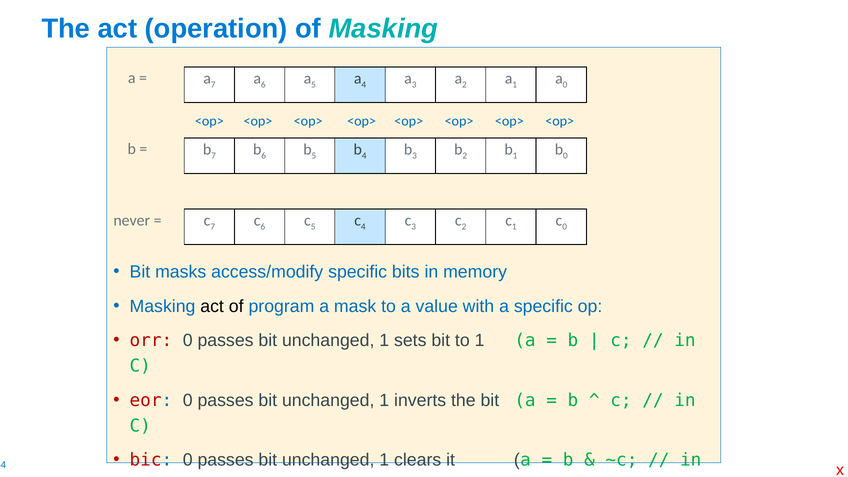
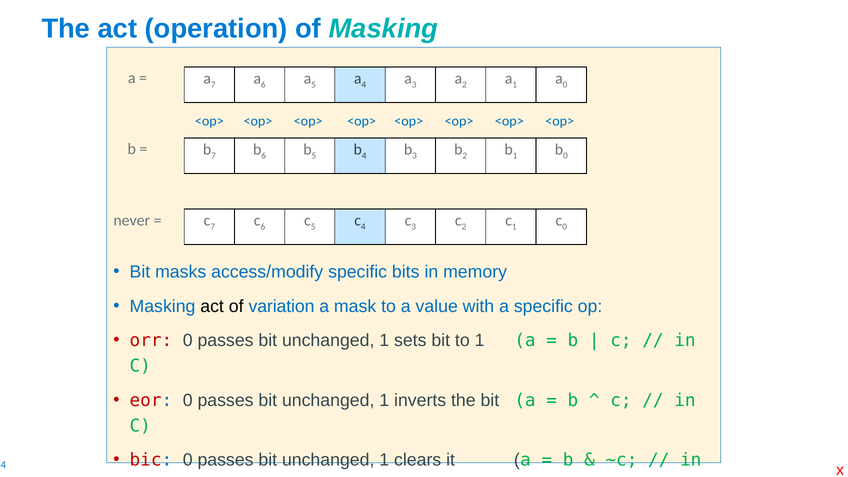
program: program -> variation
